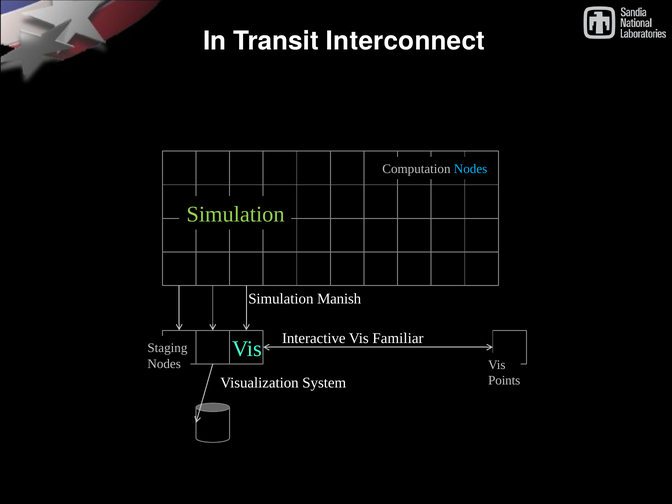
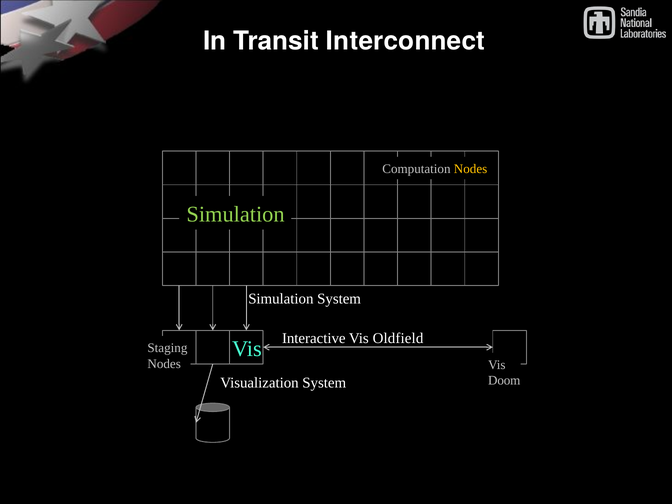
Nodes at (471, 169) colour: light blue -> yellow
Simulation Manish: Manish -> System
Familiar: Familiar -> Oldfield
Points: Points -> Doom
